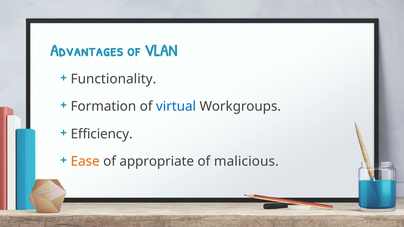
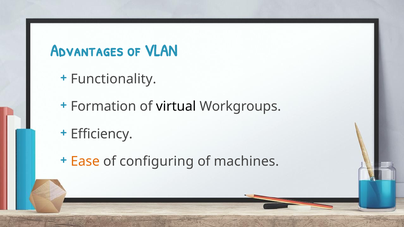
virtual colour: blue -> black
appropriate: appropriate -> configuring
malicious: malicious -> machines
